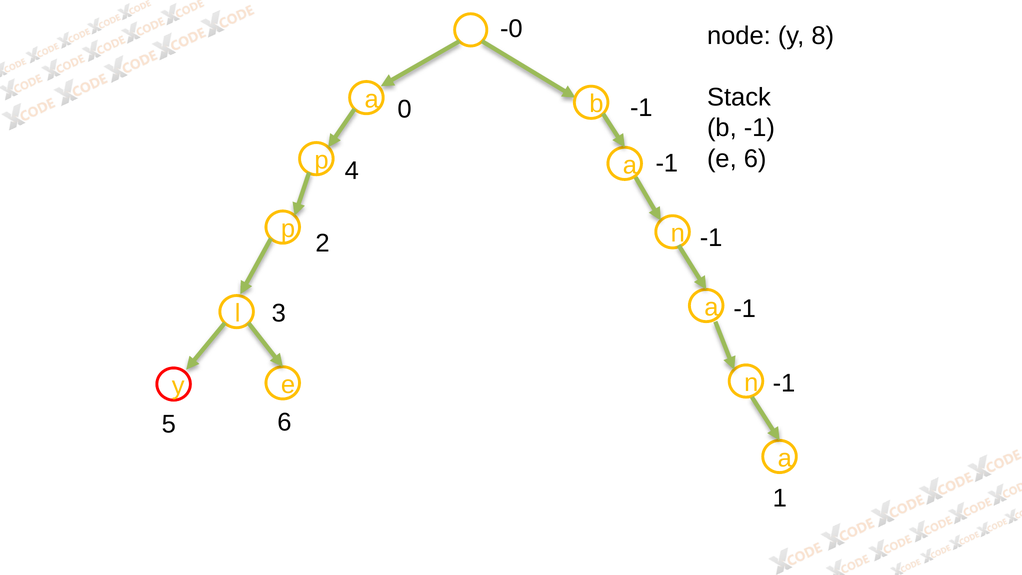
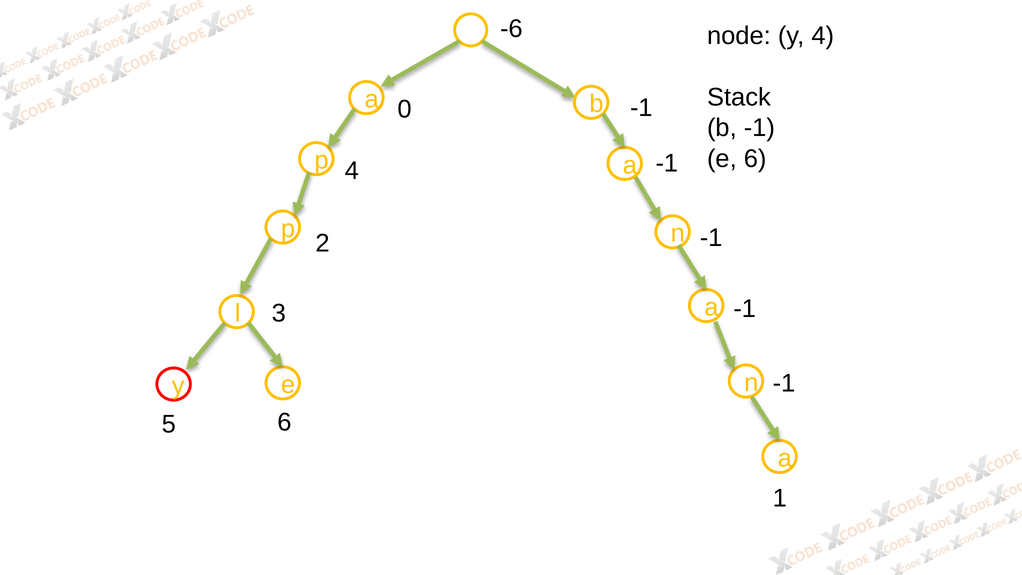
-0: -0 -> -6
y 8: 8 -> 4
